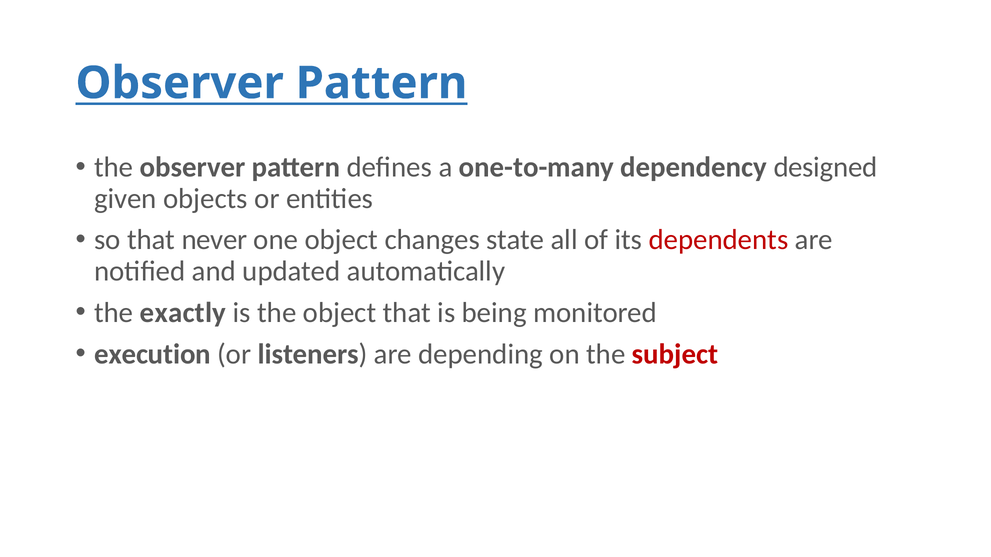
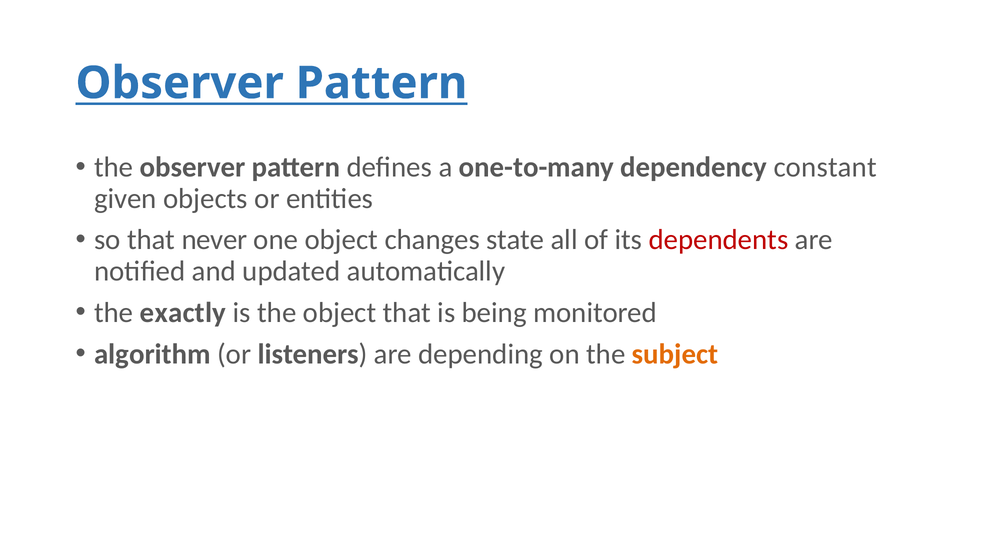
designed: designed -> constant
execution: execution -> algorithm
subject colour: red -> orange
